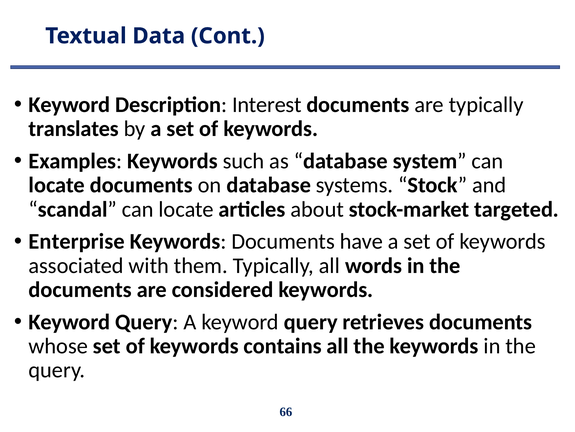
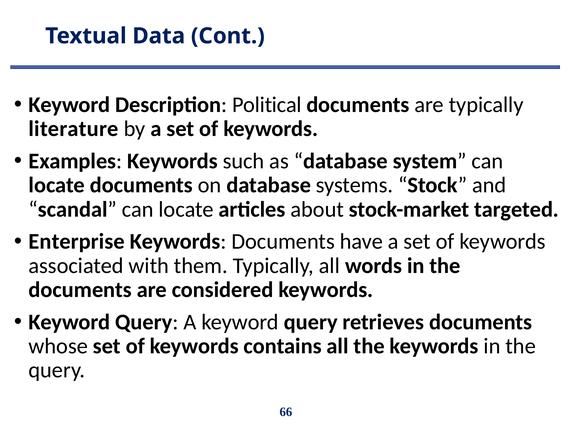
Interest: Interest -> Political
translates: translates -> literature
